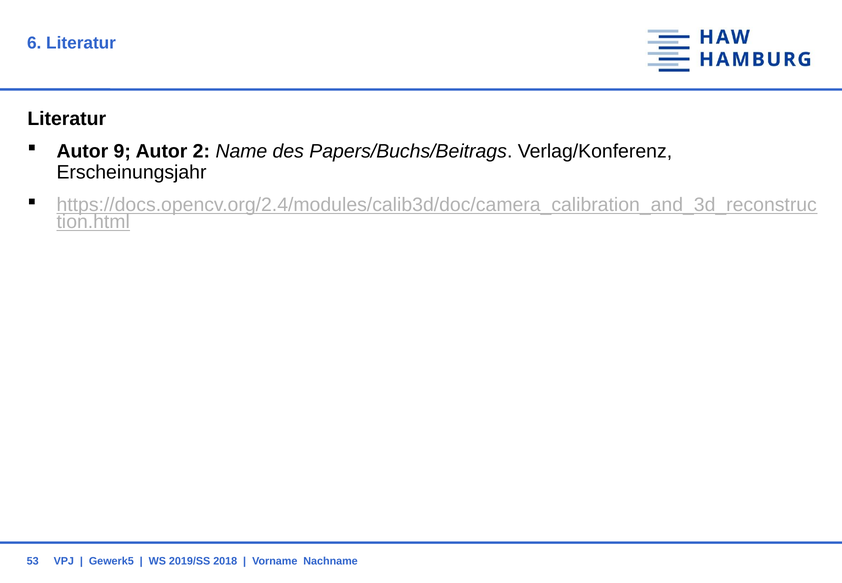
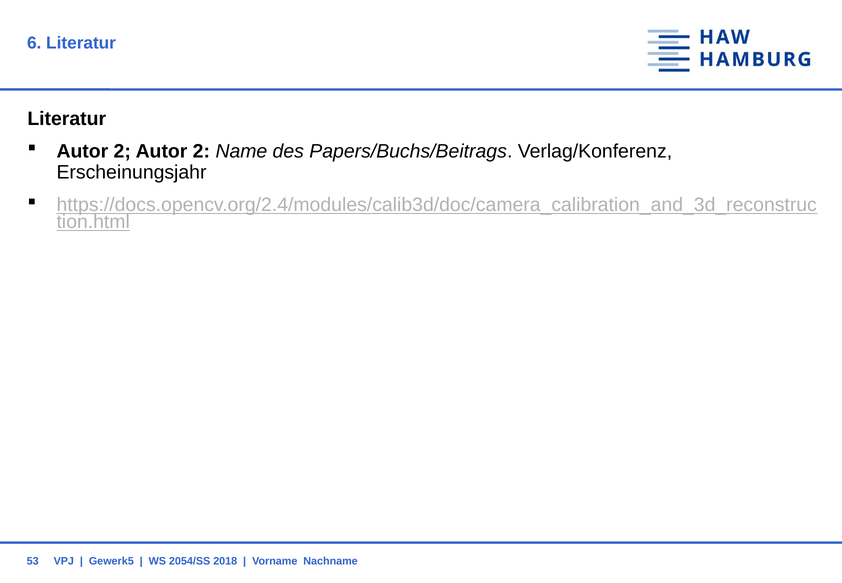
9 at (122, 151): 9 -> 2
2019/SS: 2019/SS -> 2054/SS
